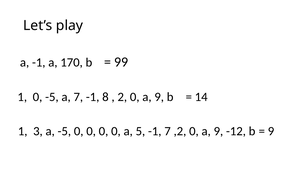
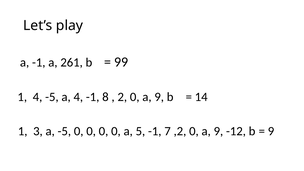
170: 170 -> 261
1 0: 0 -> 4
a 7: 7 -> 4
